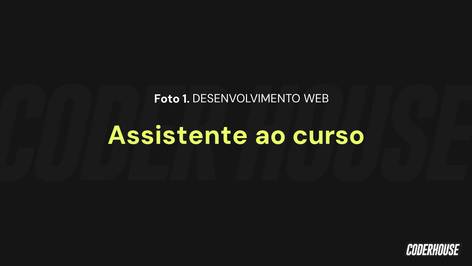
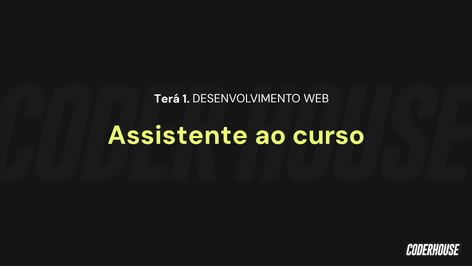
Foto: Foto -> Terá
